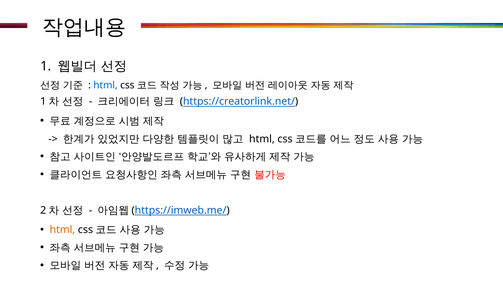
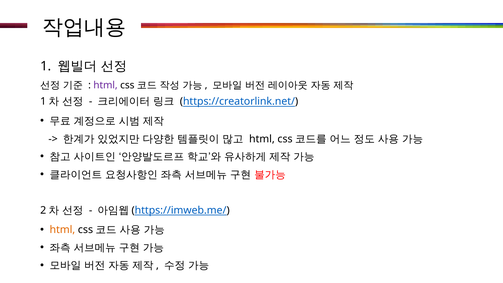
html at (106, 85) colour: blue -> purple
